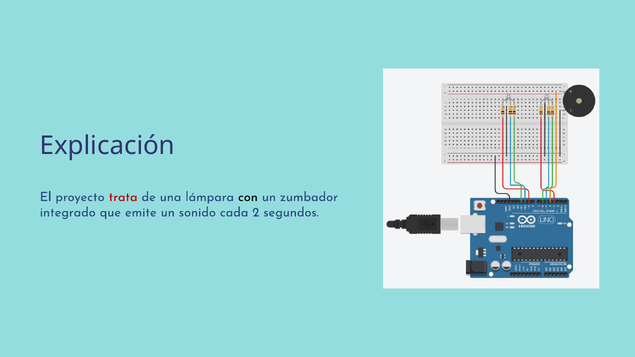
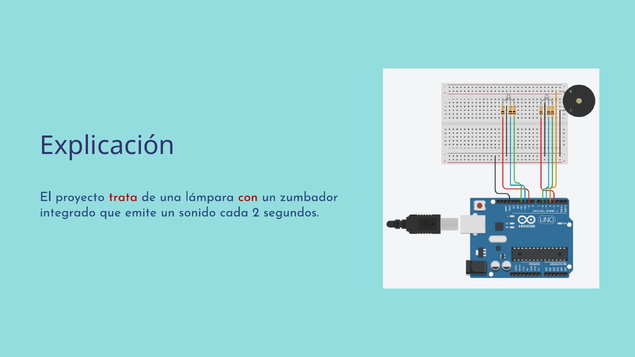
con colour: black -> red
